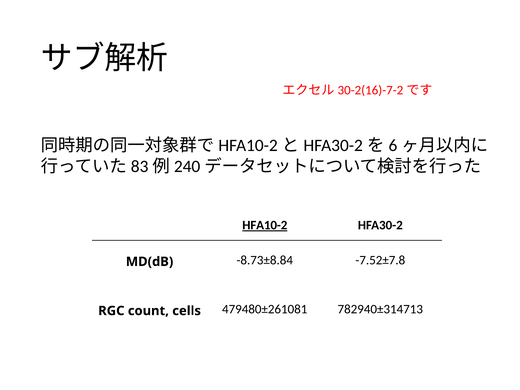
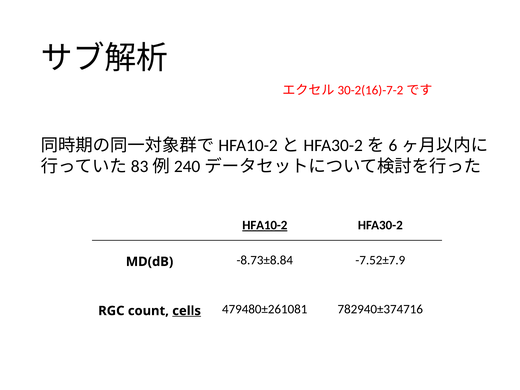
-7.52±7.8: -7.52±7.8 -> -7.52±7.9
cells underline: none -> present
782940±314713: 782940±314713 -> 782940±374716
